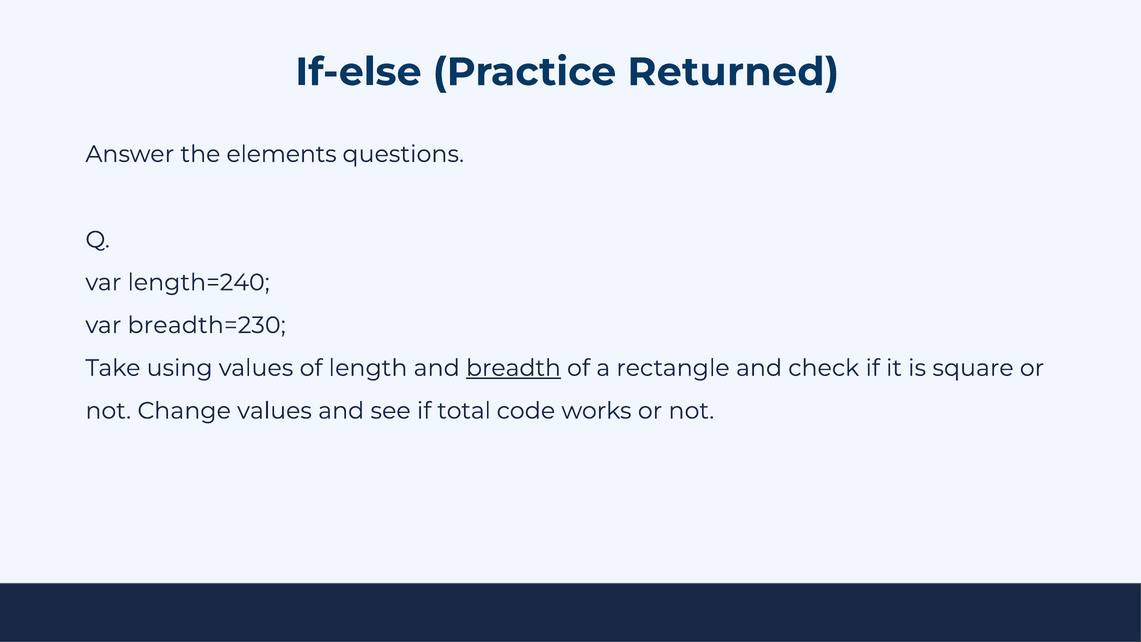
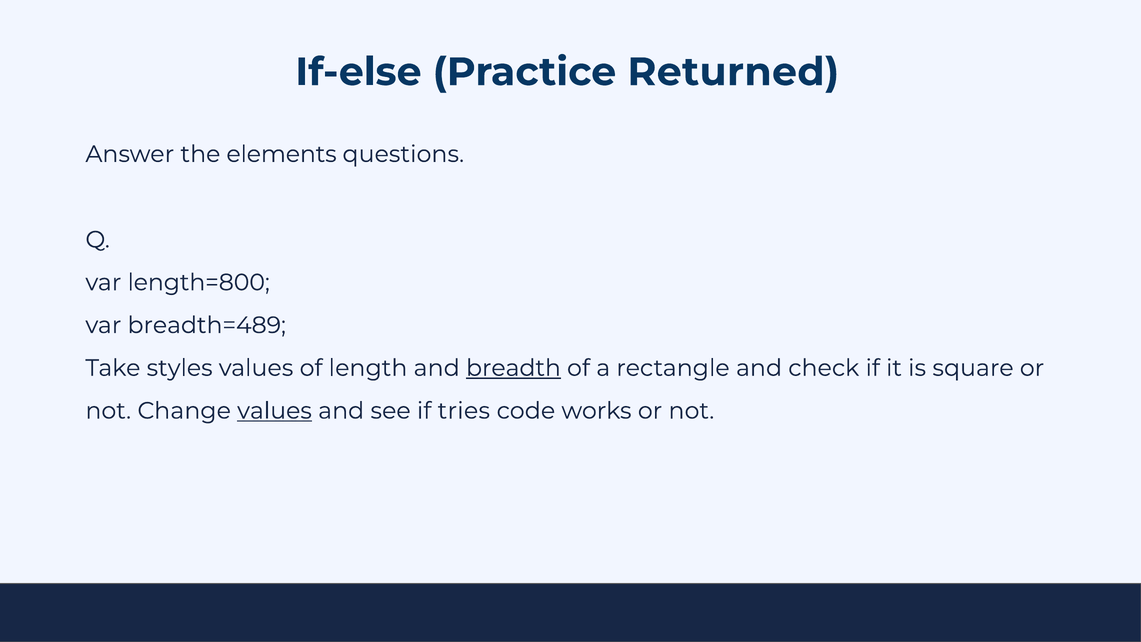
length=240: length=240 -> length=800
breadth=230: breadth=230 -> breadth=489
using: using -> styles
values at (275, 411) underline: none -> present
total: total -> tries
